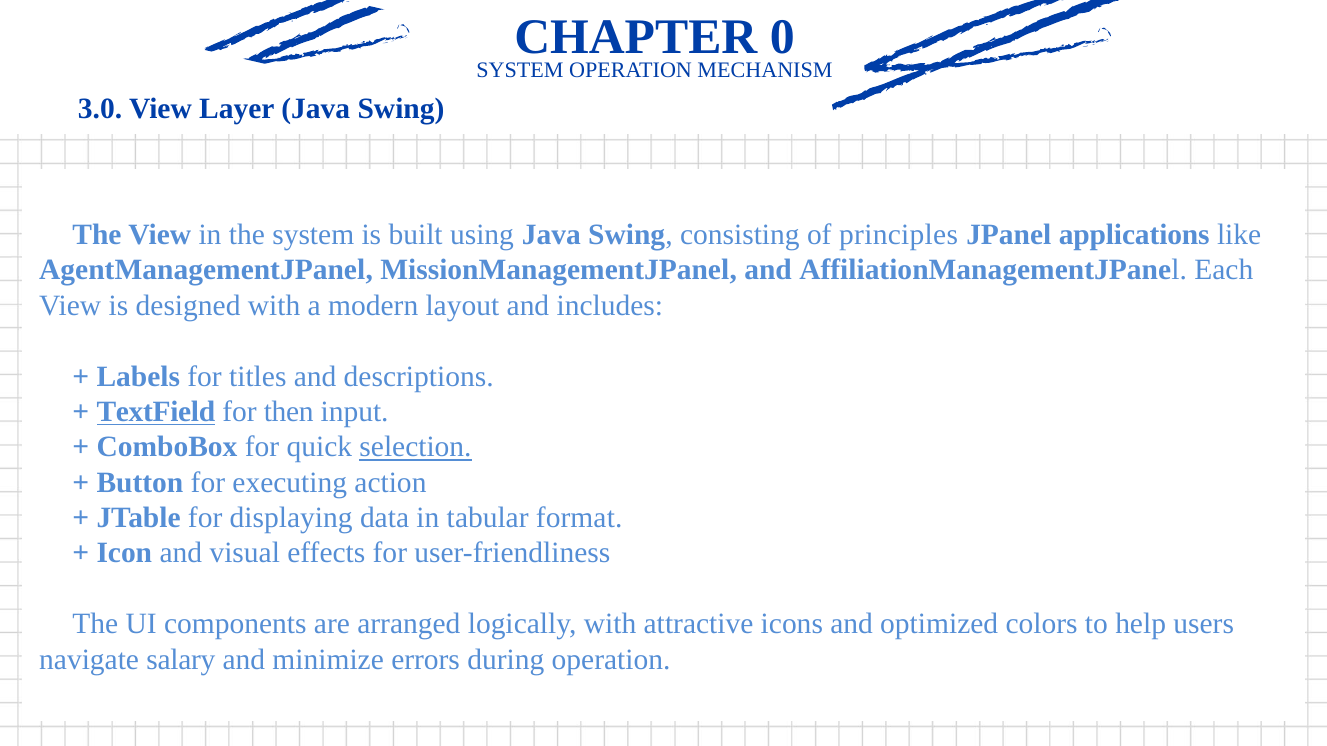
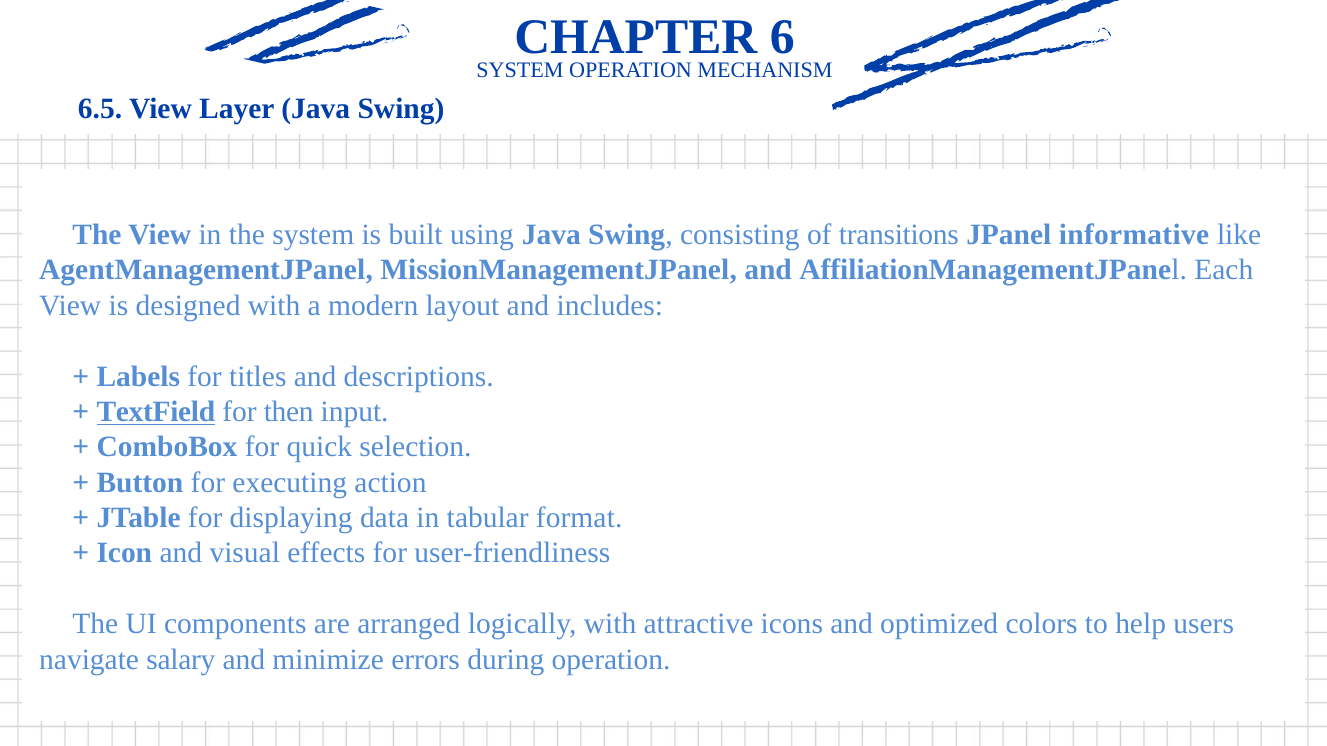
0: 0 -> 6
3.0: 3.0 -> 6.5
principles: principles -> transitions
applications: applications -> informative
selection underline: present -> none
